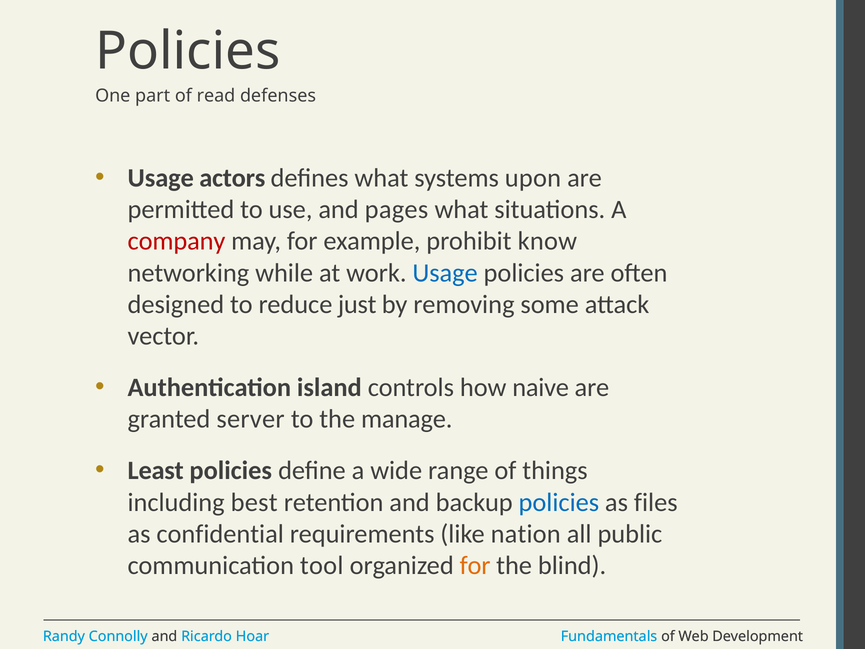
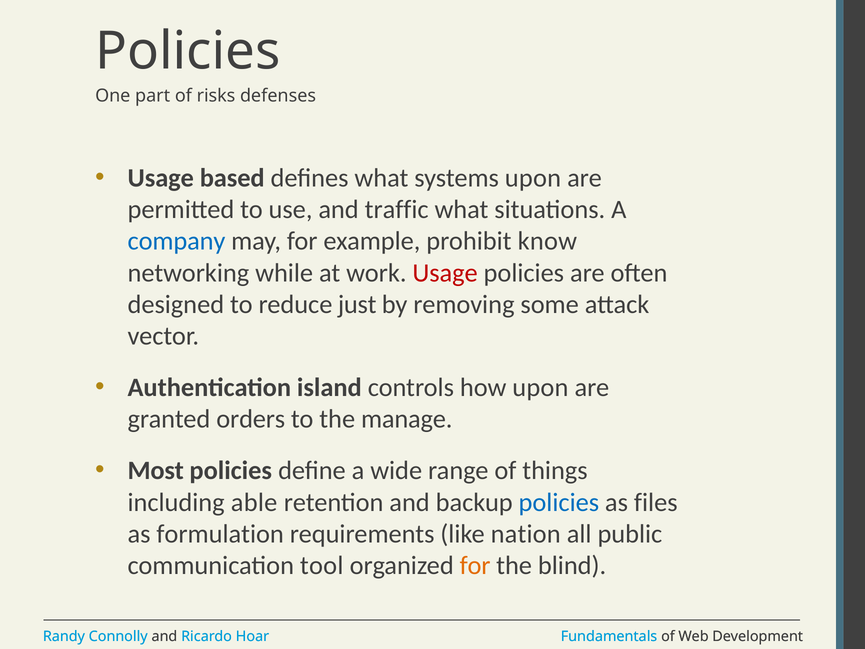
read: read -> risks
actors: actors -> based
pages: pages -> traffic
company colour: red -> blue
Usage at (445, 273) colour: blue -> red
how naive: naive -> upon
server: server -> orders
Least: Least -> Most
best: best -> able
confidential: confidential -> formulation
